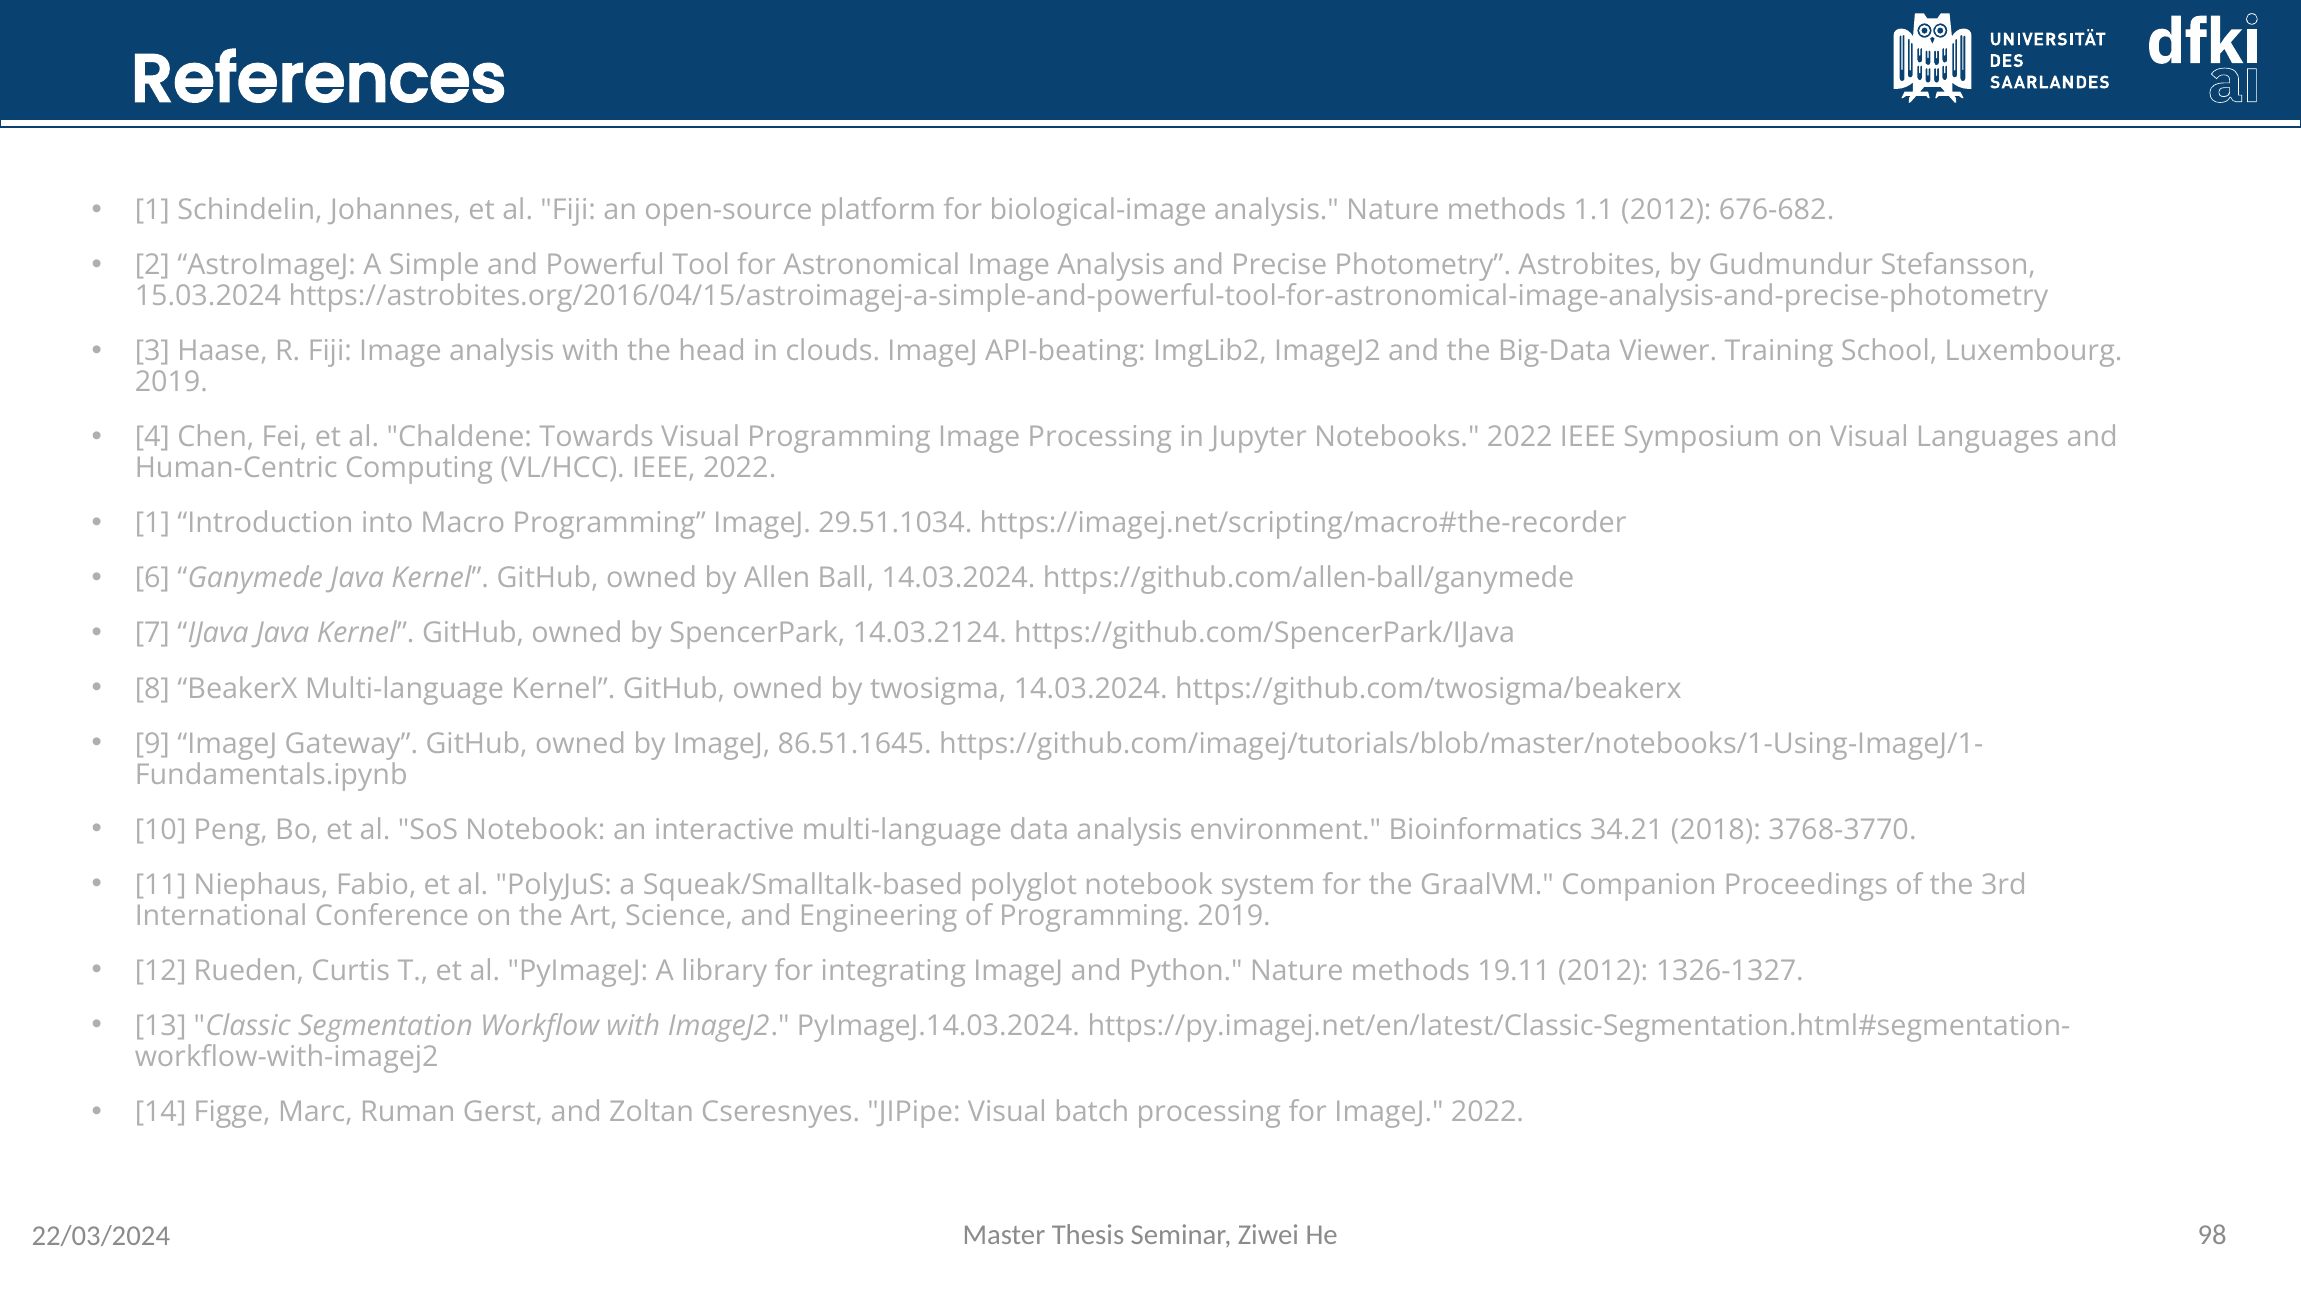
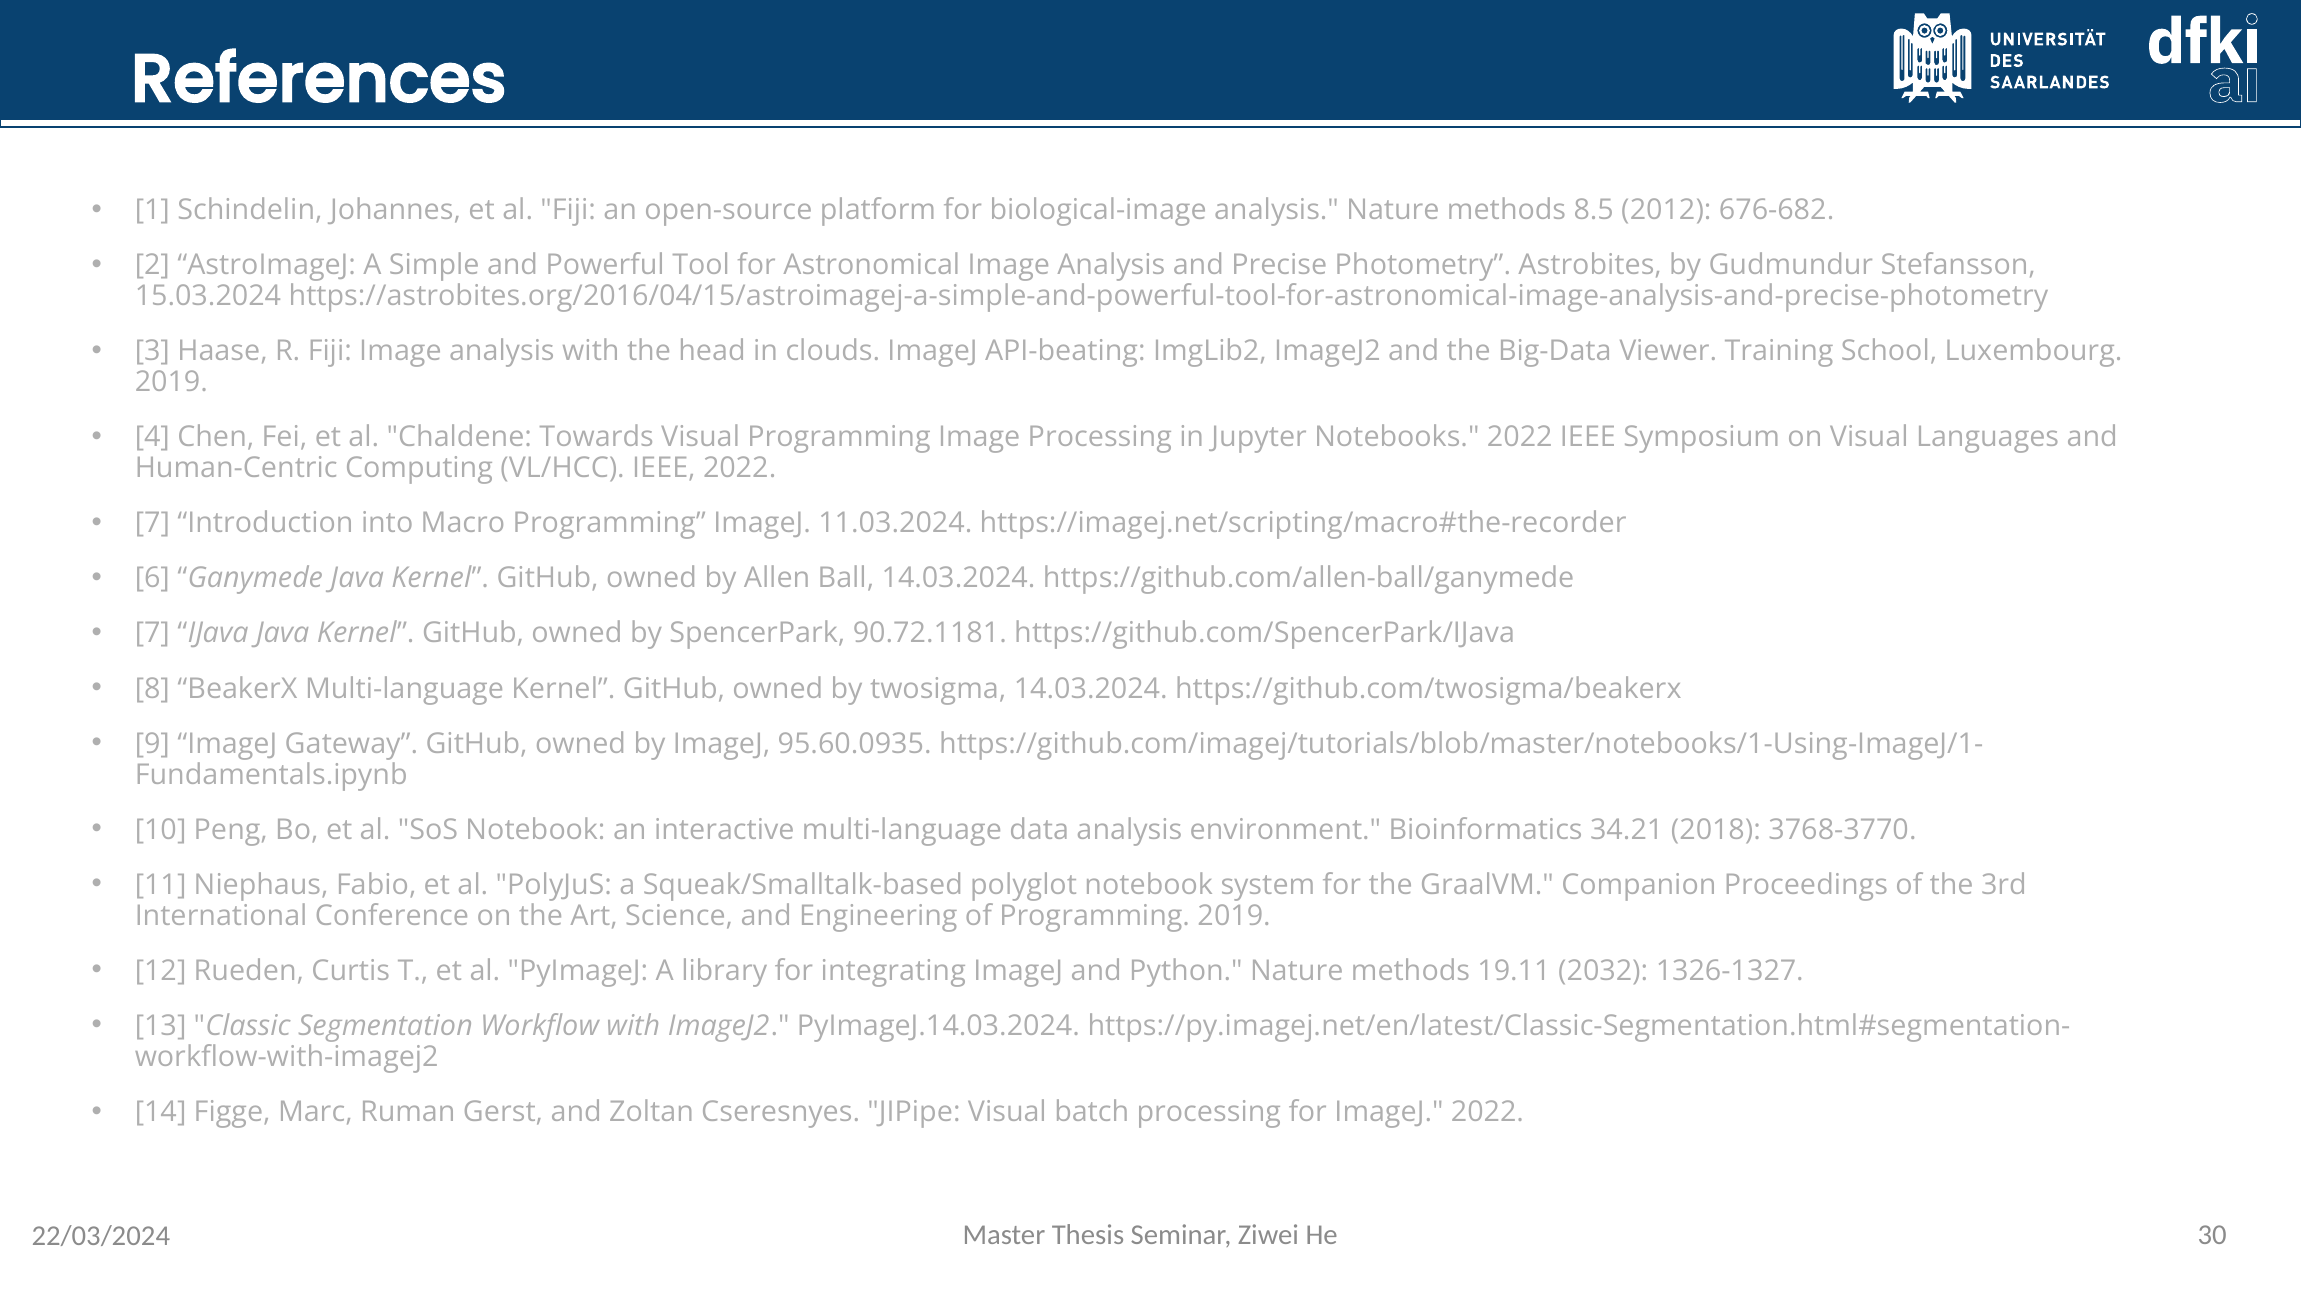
1.1: 1.1 -> 8.5
1 at (152, 524): 1 -> 7
29.51.1034: 29.51.1034 -> 11.03.2024
14.03.2124: 14.03.2124 -> 90.72.1181
86.51.1645: 86.51.1645 -> 95.60.0935
19.11 2012: 2012 -> 2032
98: 98 -> 30
